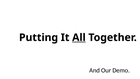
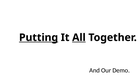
Putting underline: none -> present
